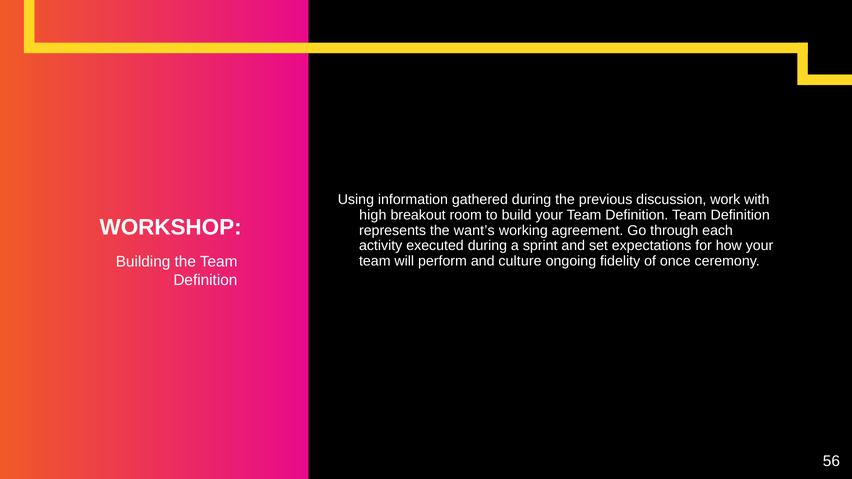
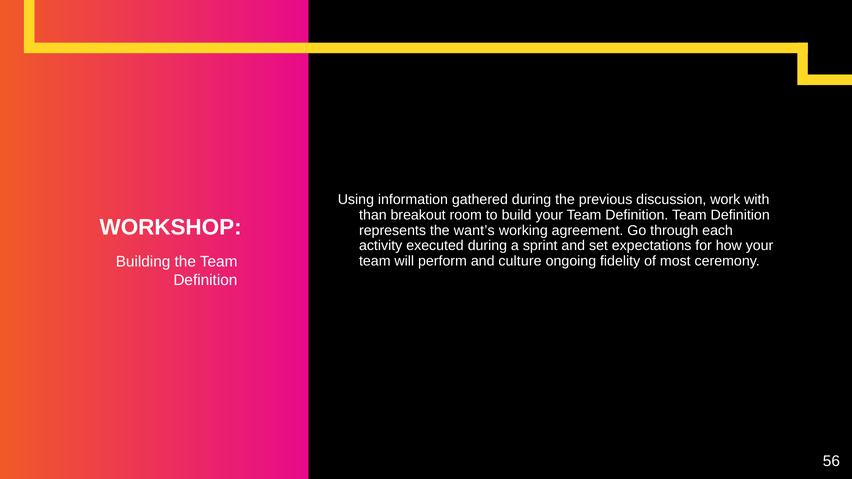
high: high -> than
once: once -> most
